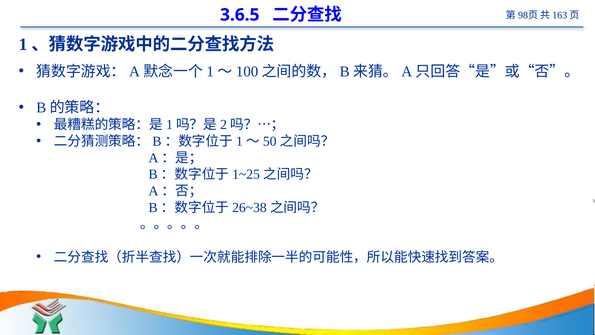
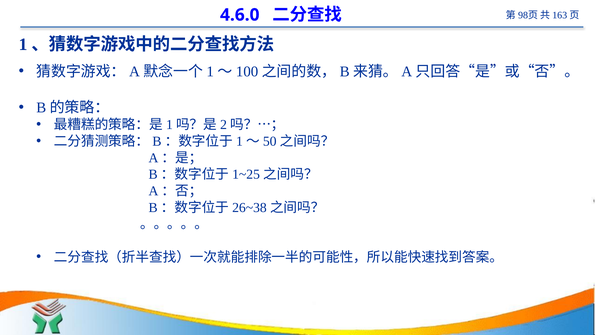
3.6.5: 3.6.5 -> 4.6.0
